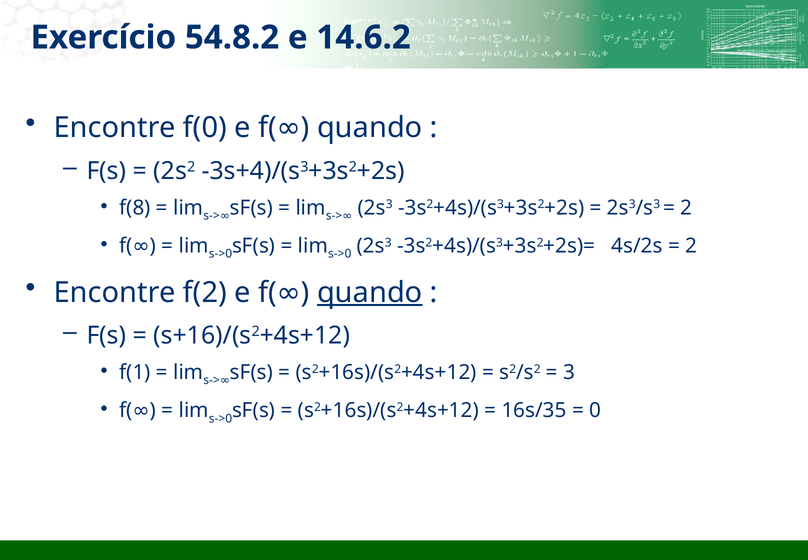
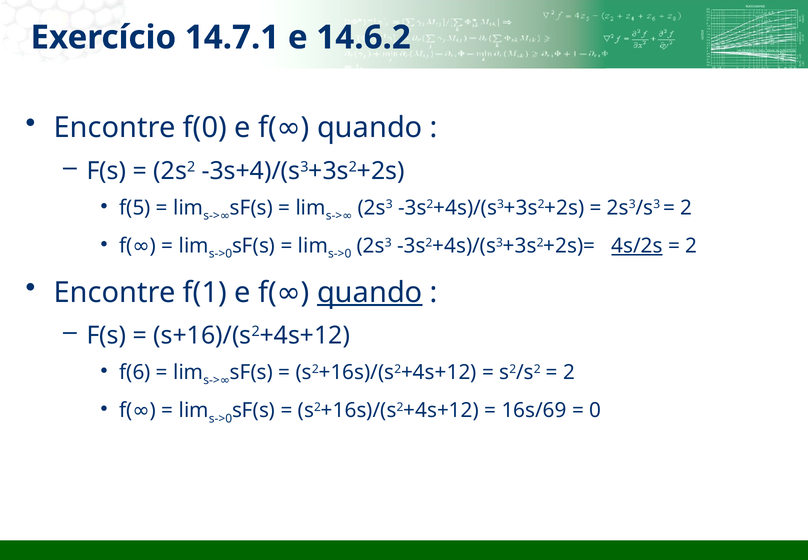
54.8.2: 54.8.2 -> 14.7.1
f(8: f(8 -> f(5
4s/2s underline: none -> present
f(2: f(2 -> f(1
f(1: f(1 -> f(6
3 at (569, 372): 3 -> 2
16s/35: 16s/35 -> 16s/69
